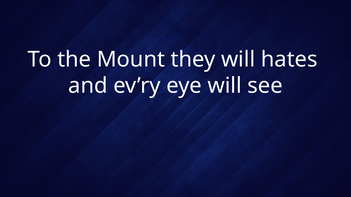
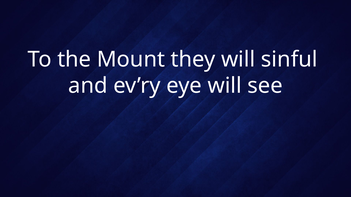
hates: hates -> sinful
